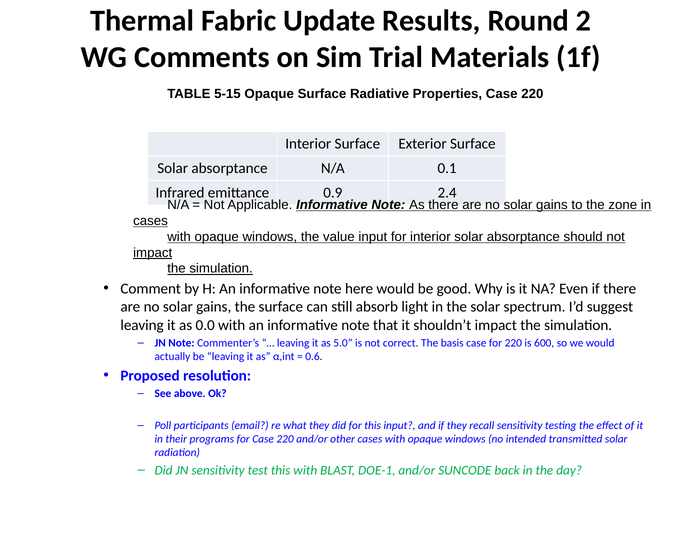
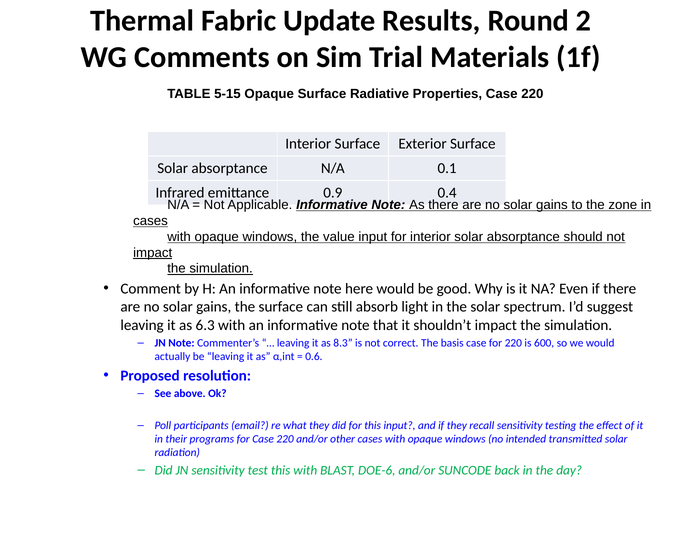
2.4: 2.4 -> 0.4
0.0: 0.0 -> 6.3
5.0: 5.0 -> 8.3
DOE-1: DOE-1 -> DOE-6
